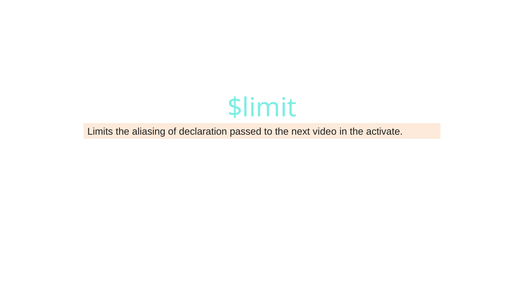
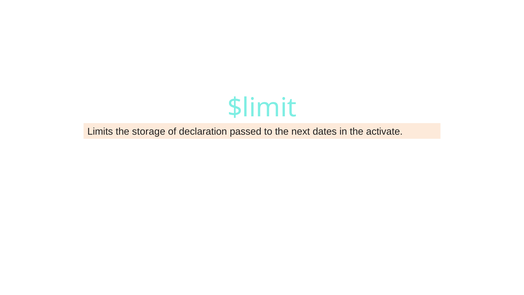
aliasing: aliasing -> storage
video: video -> dates
